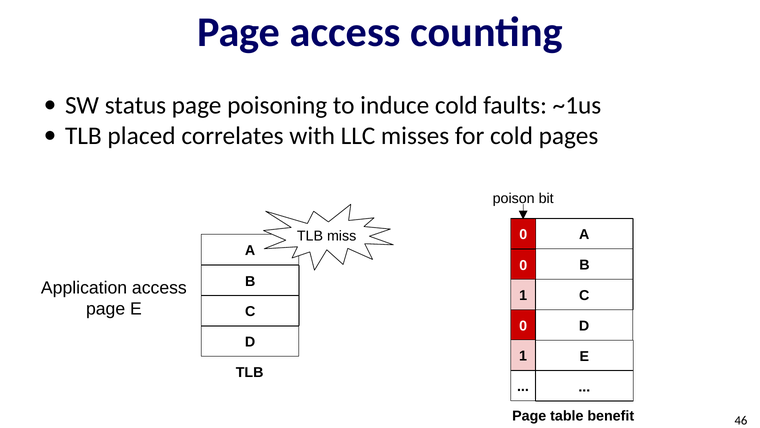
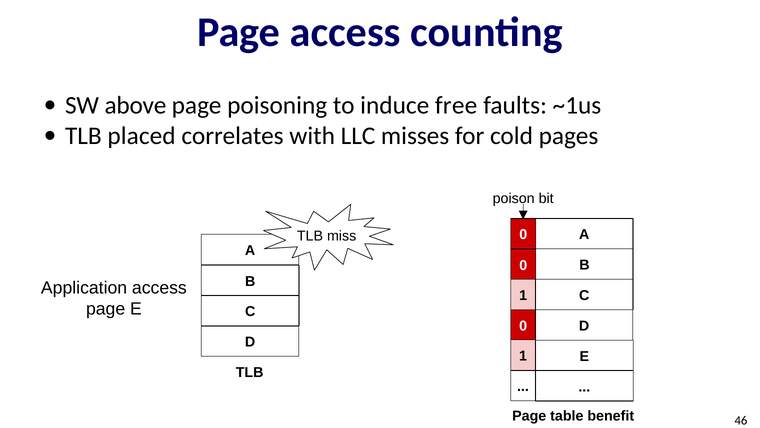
status: status -> above
induce cold: cold -> free
